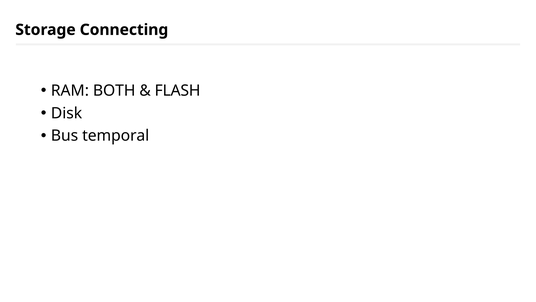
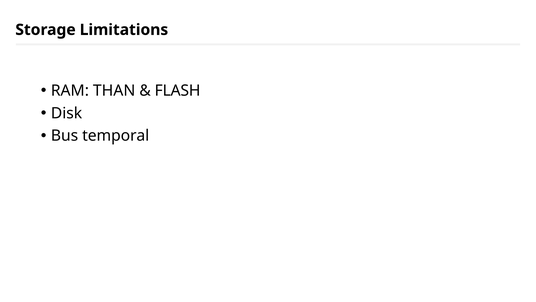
Connecting: Connecting -> Limitations
BOTH: BOTH -> THAN
